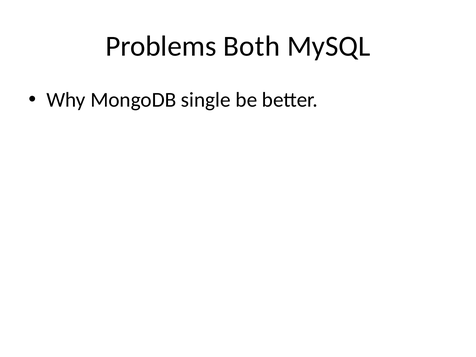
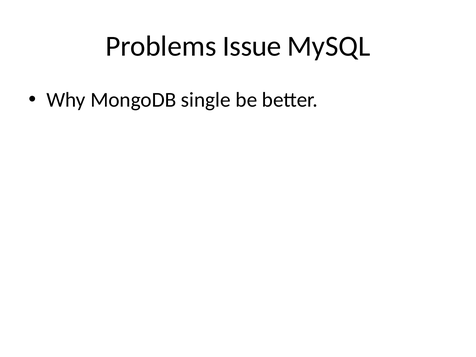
Both: Both -> Issue
